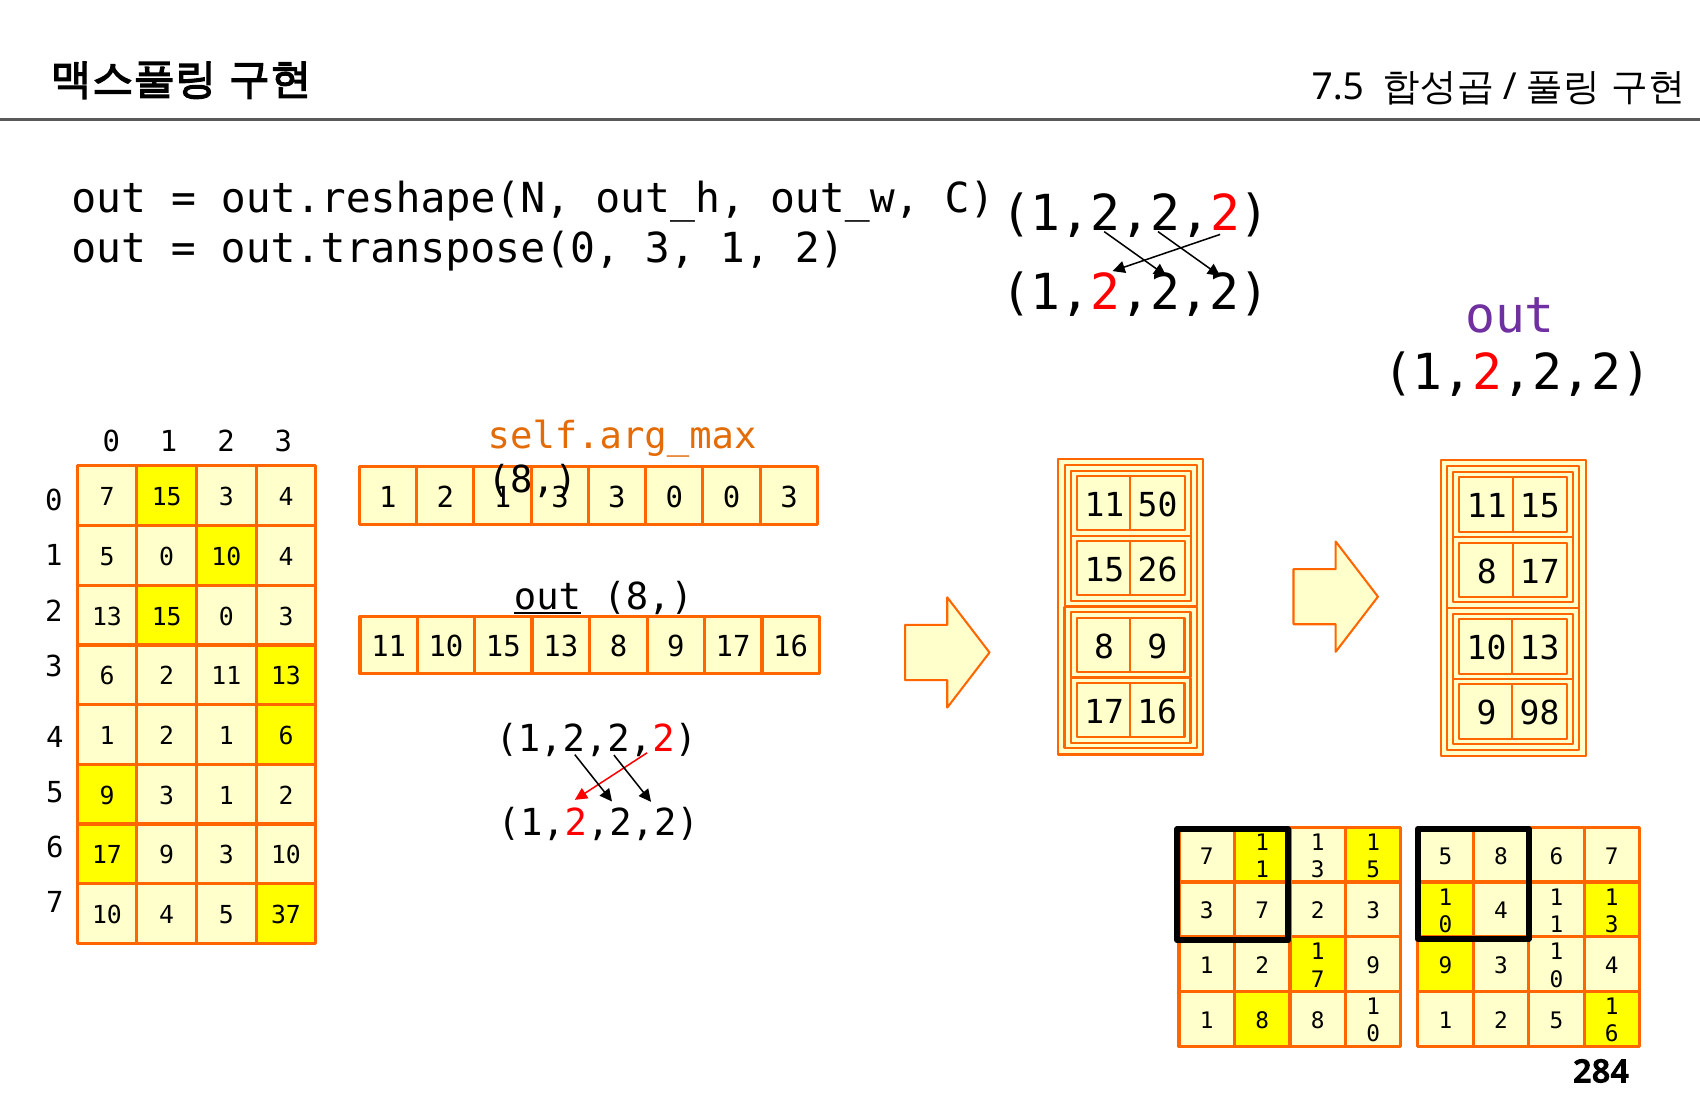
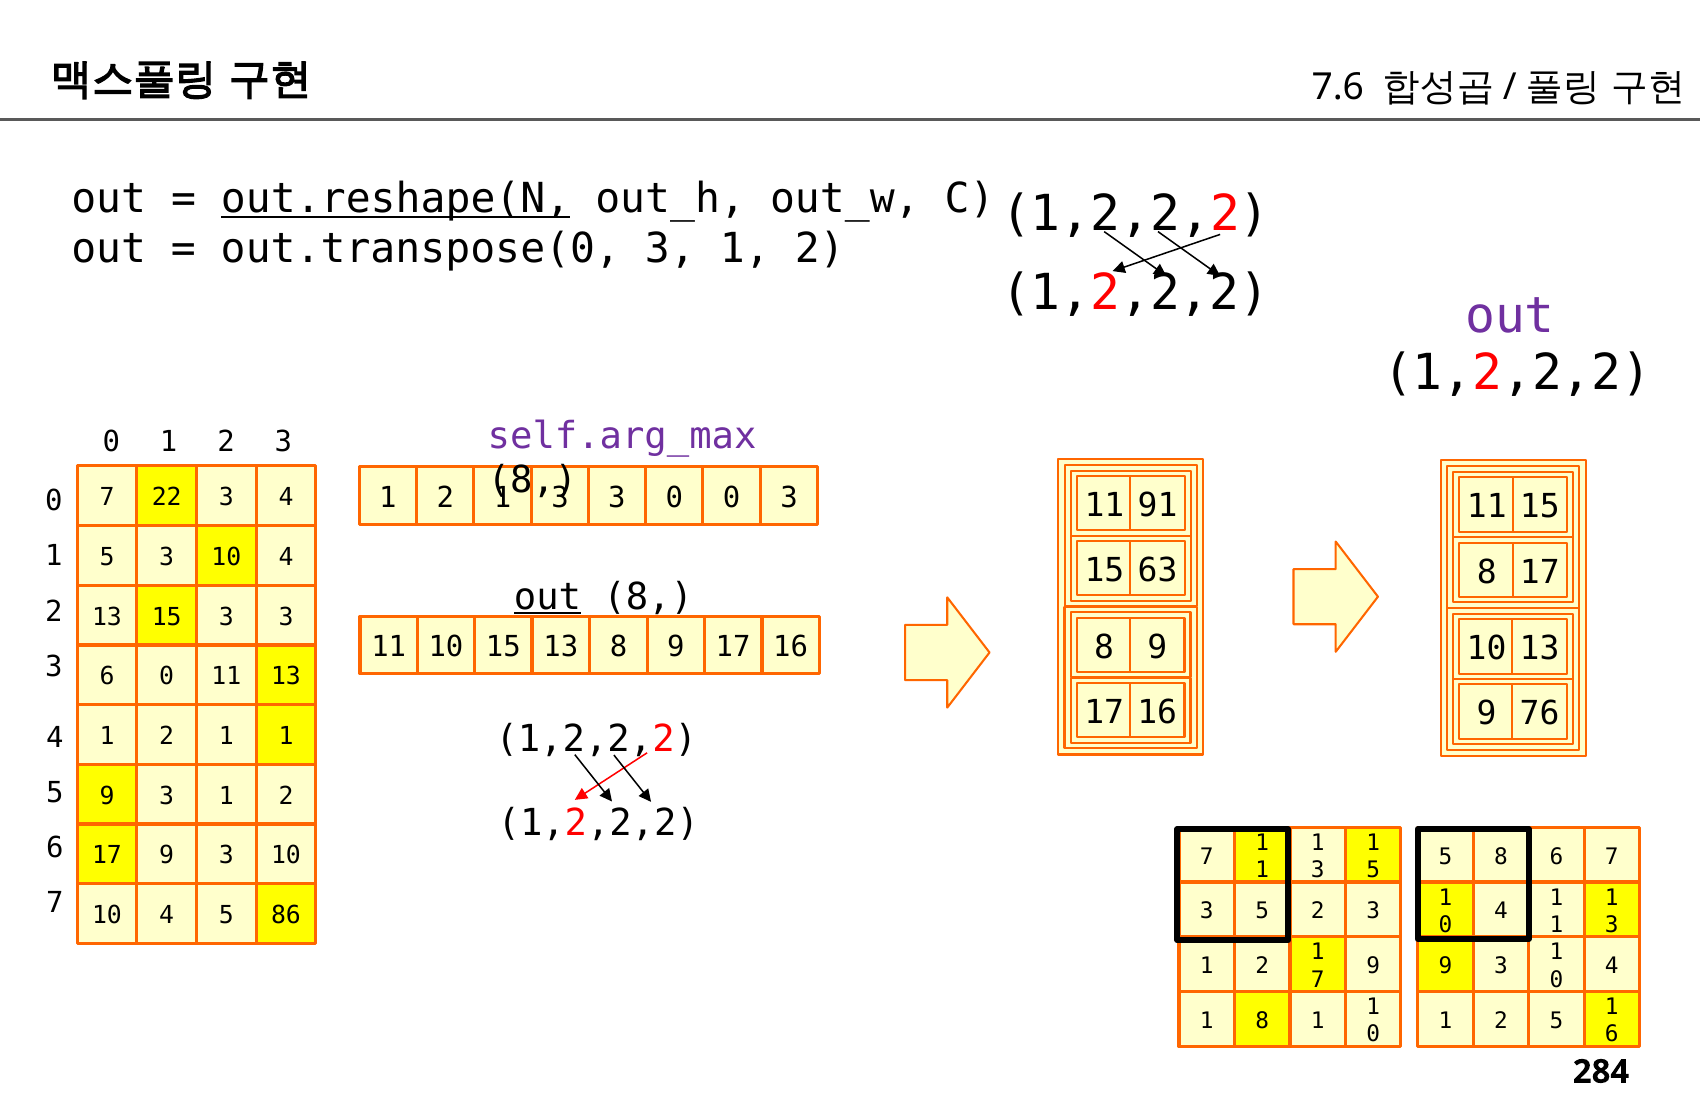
7.5: 7.5 -> 7.6
out.reshape(N underline: none -> present
self.arg_max colour: orange -> purple
7 15: 15 -> 22
50: 50 -> 91
0 at (167, 557): 0 -> 3
26: 26 -> 63
15 0: 0 -> 3
6 2: 2 -> 0
98: 98 -> 76
2 1 6: 6 -> 1
3 7: 7 -> 5
37: 37 -> 86
8 8: 8 -> 1
